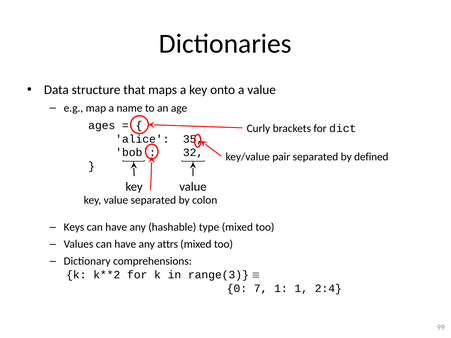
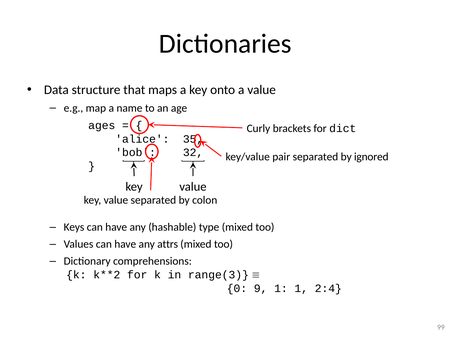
defined: defined -> ignored
7: 7 -> 9
